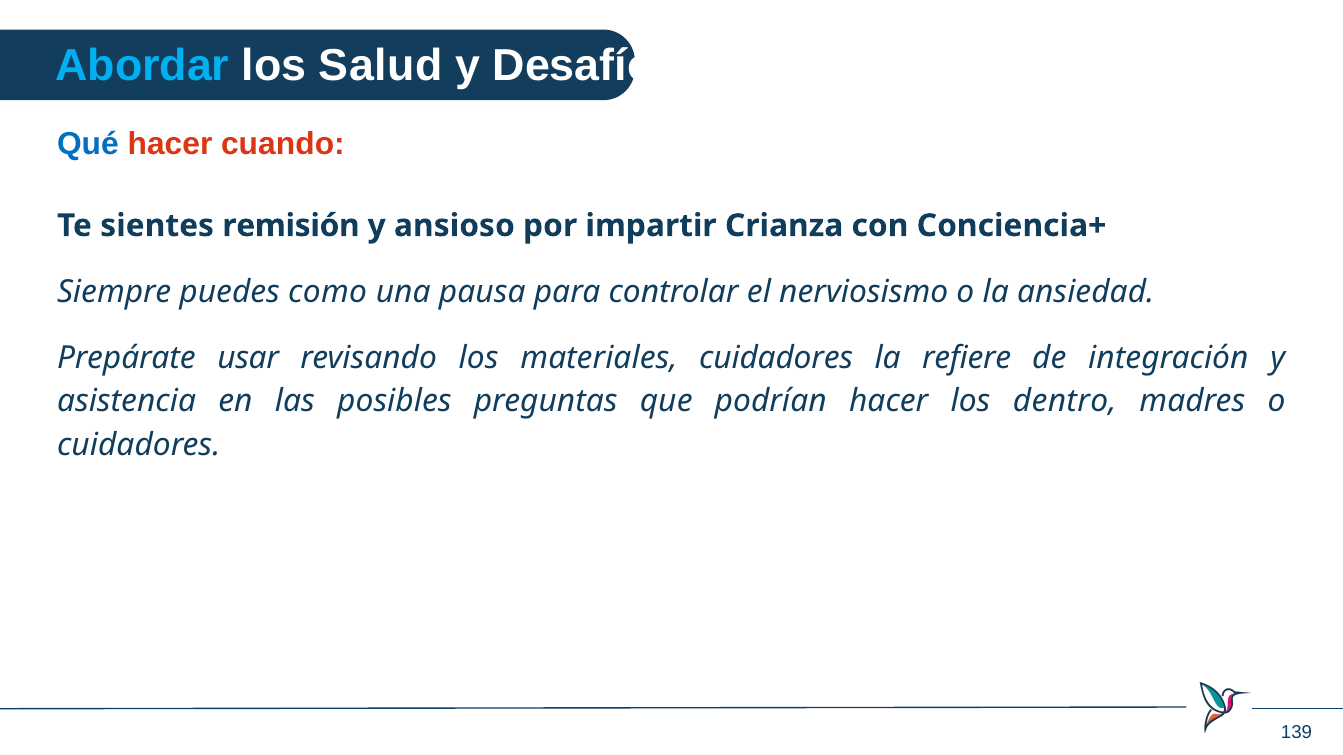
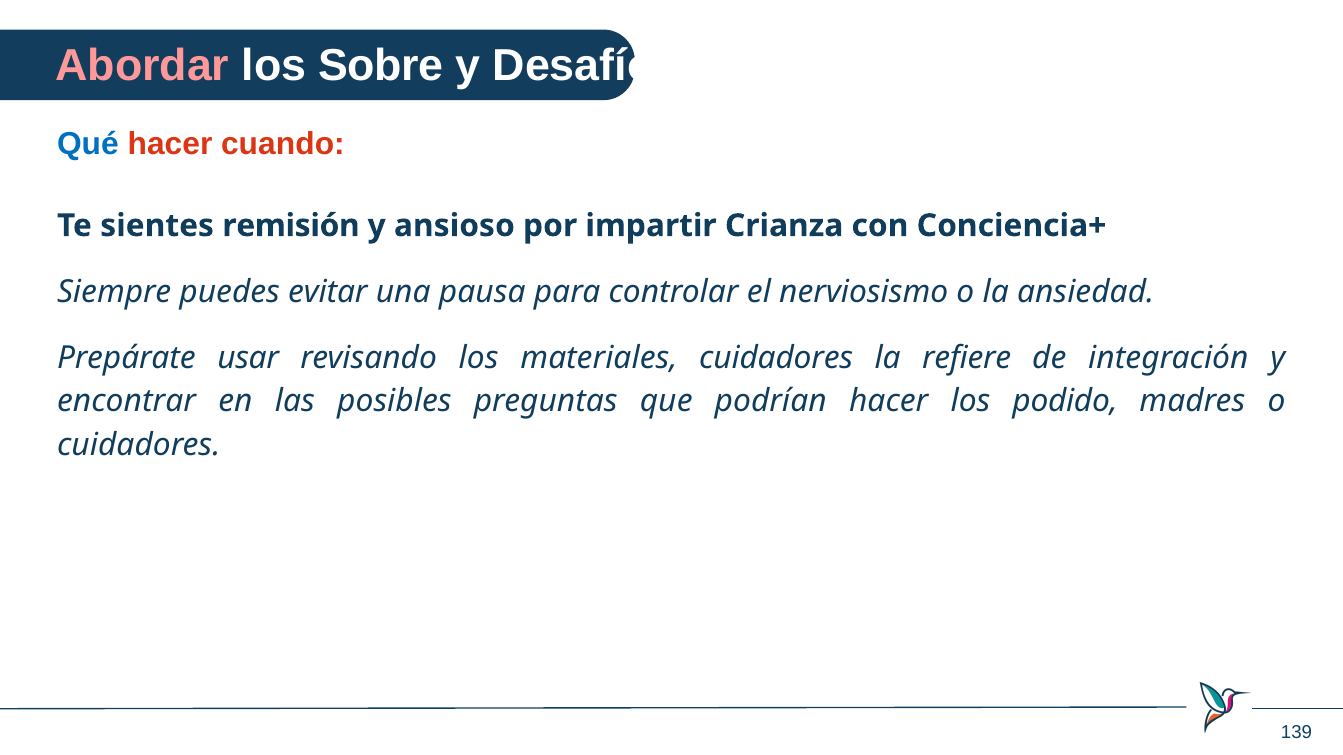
Abordar colour: light blue -> pink
Salud: Salud -> Sobre
como: como -> evitar
asistencia: asistencia -> encontrar
dentro: dentro -> podido
